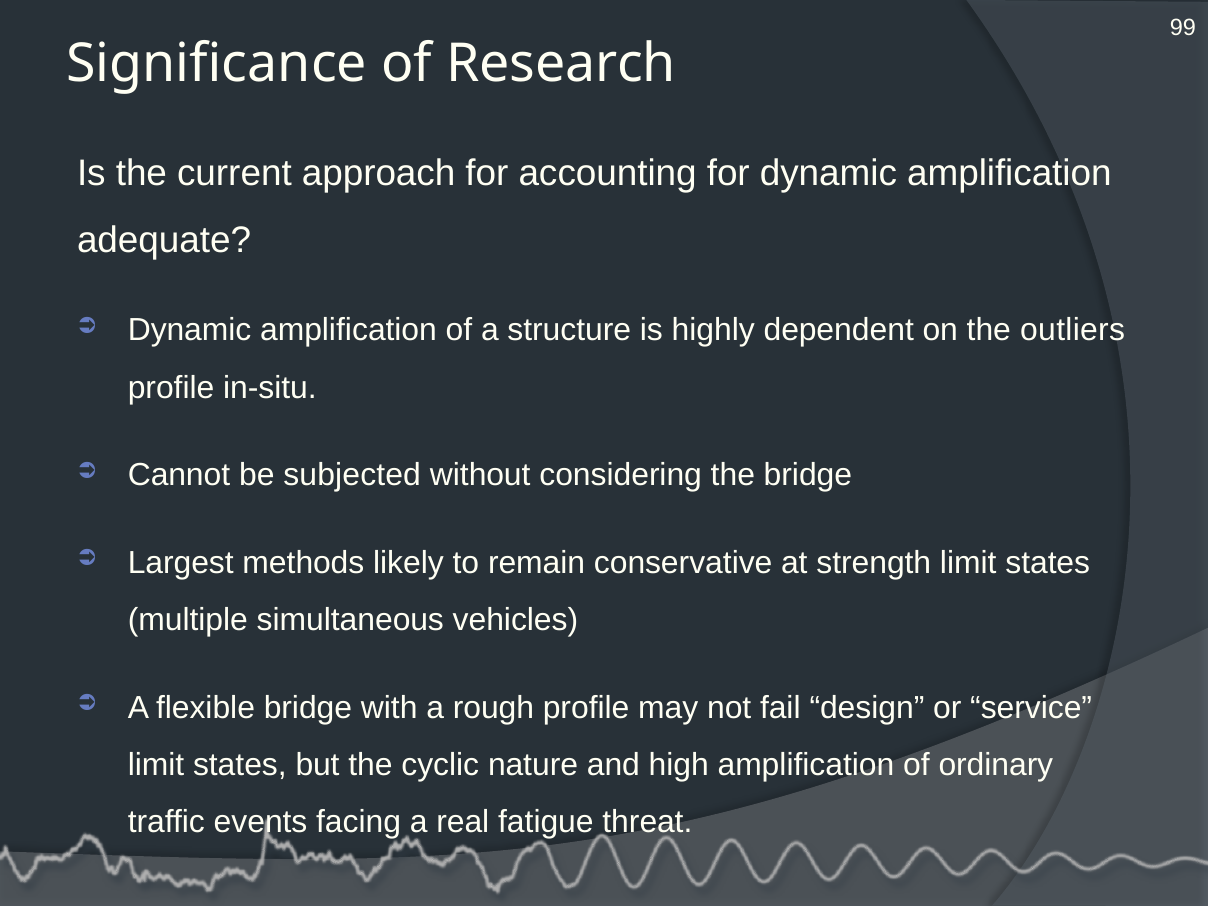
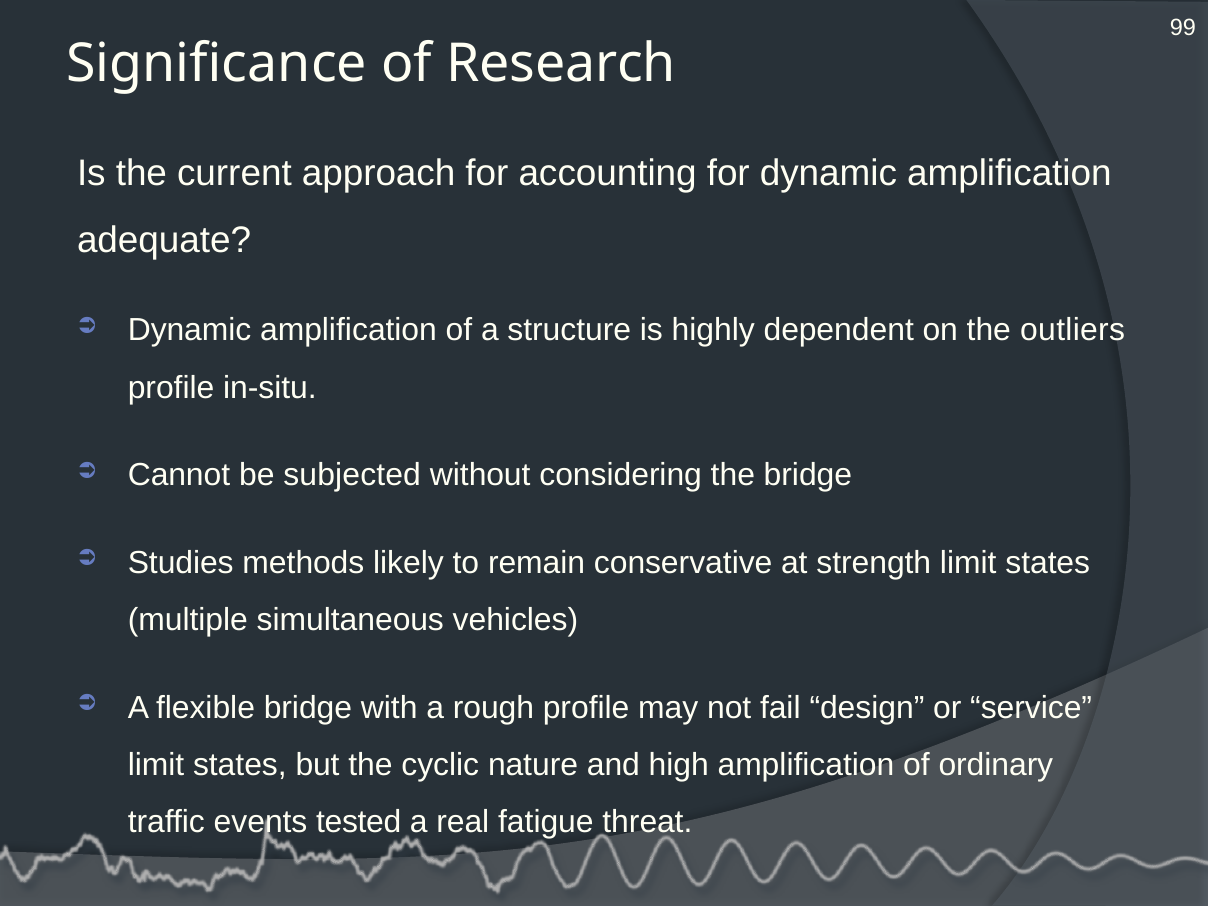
Largest: Largest -> Studies
facing: facing -> tested
